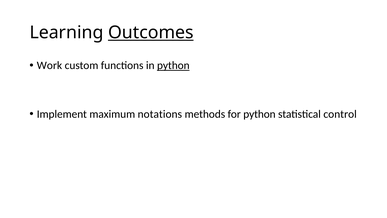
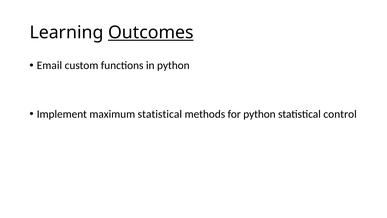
Work: Work -> Email
python at (173, 65) underline: present -> none
maximum notations: notations -> statistical
